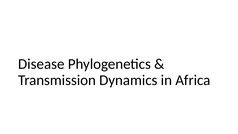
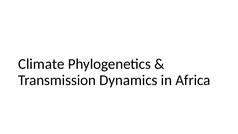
Disease: Disease -> Climate
